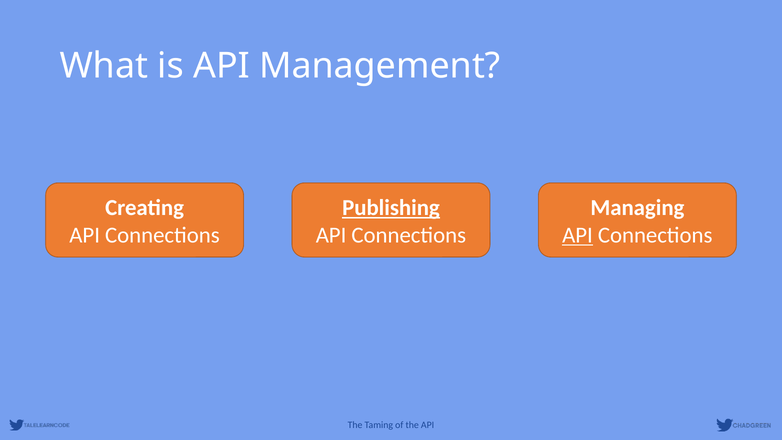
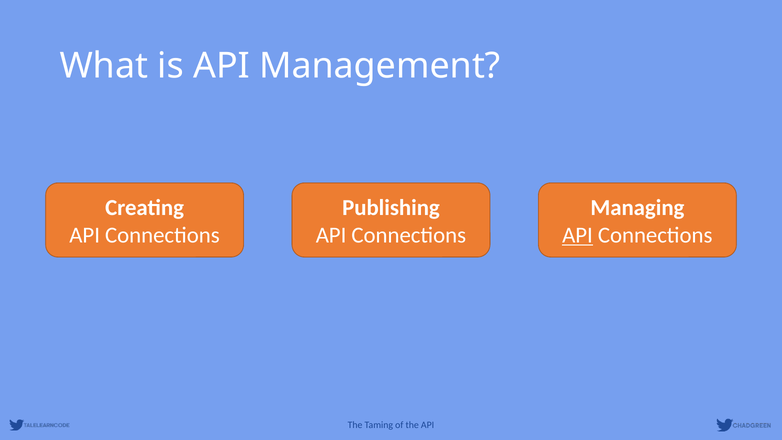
Publishing underline: present -> none
